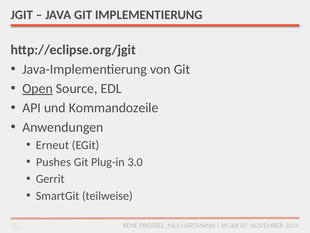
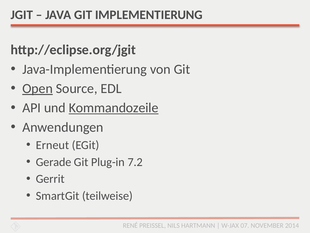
Kommandozeile underline: none -> present
Pushes: Pushes -> Gerade
3.0: 3.0 -> 7.2
